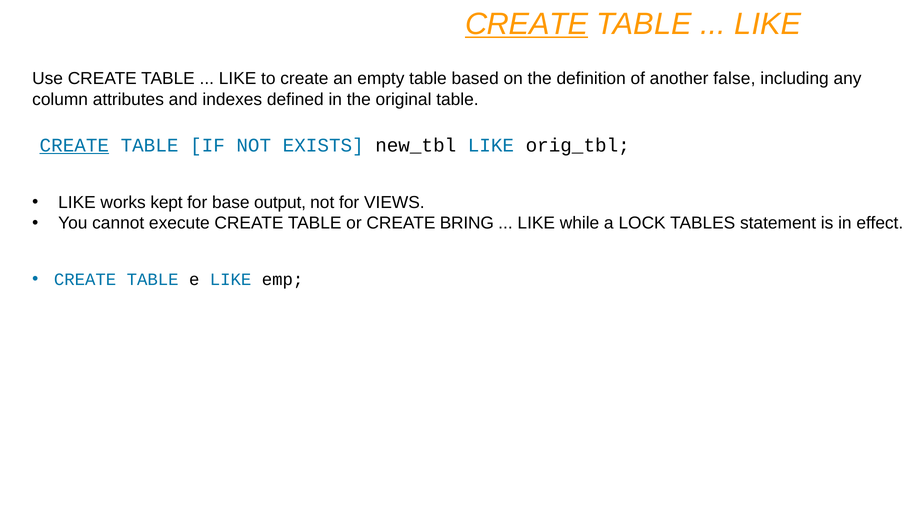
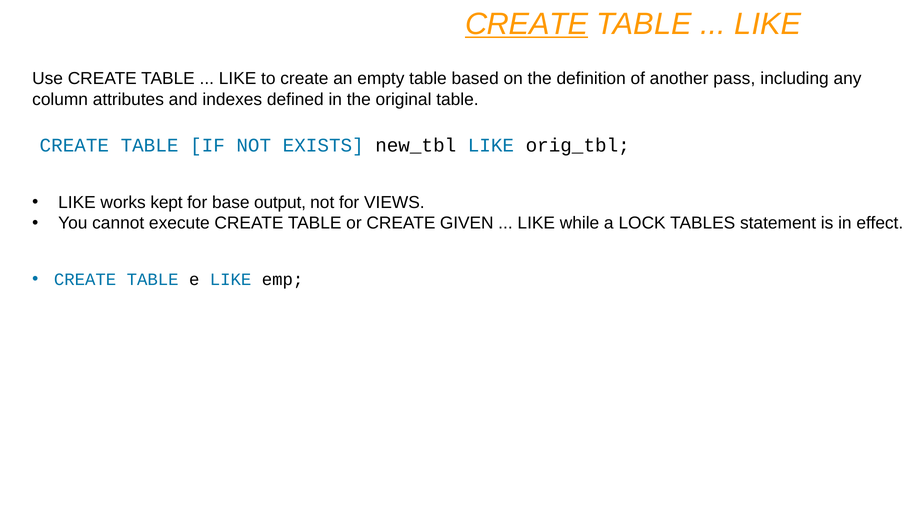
false: false -> pass
CREATE at (74, 145) underline: present -> none
BRING: BRING -> GIVEN
